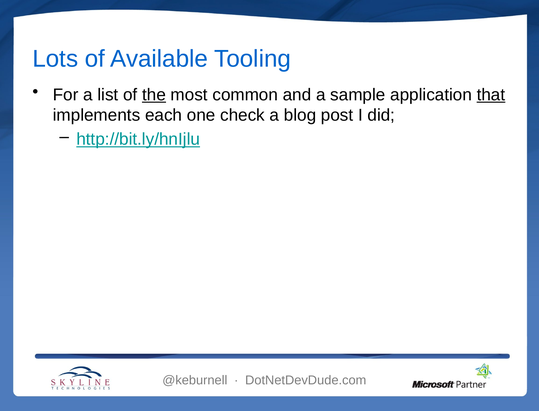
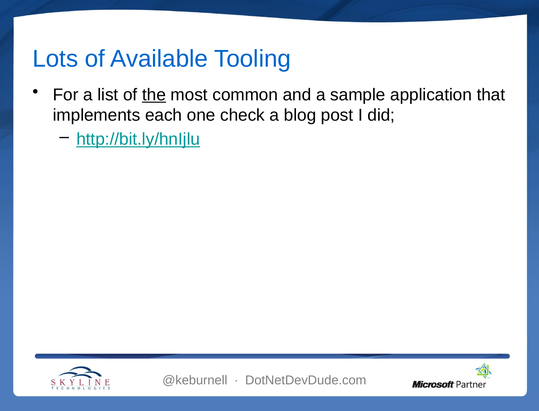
that underline: present -> none
